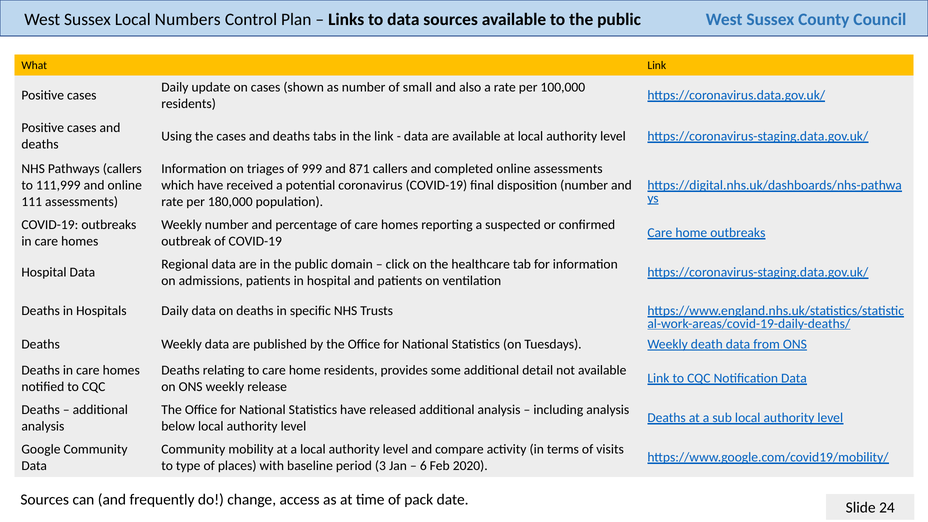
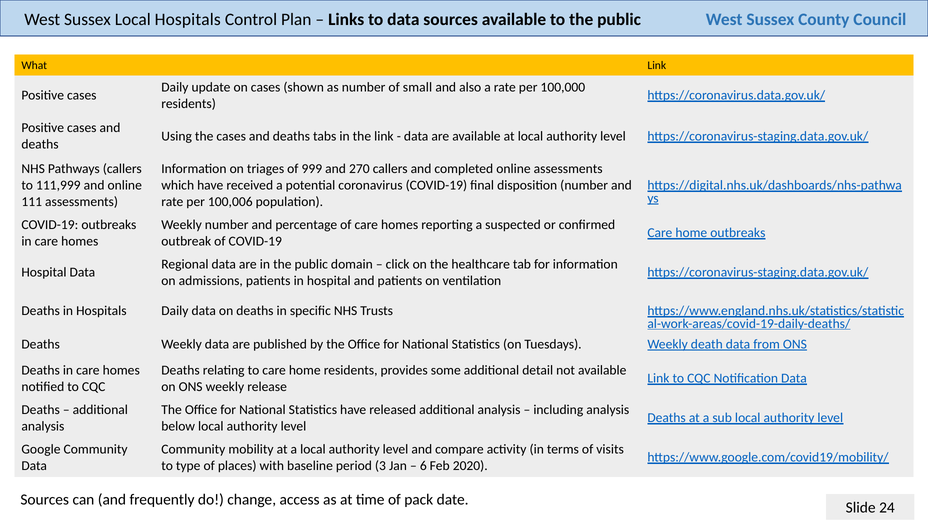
Local Numbers: Numbers -> Hospitals
871: 871 -> 270
180,000: 180,000 -> 100,006
